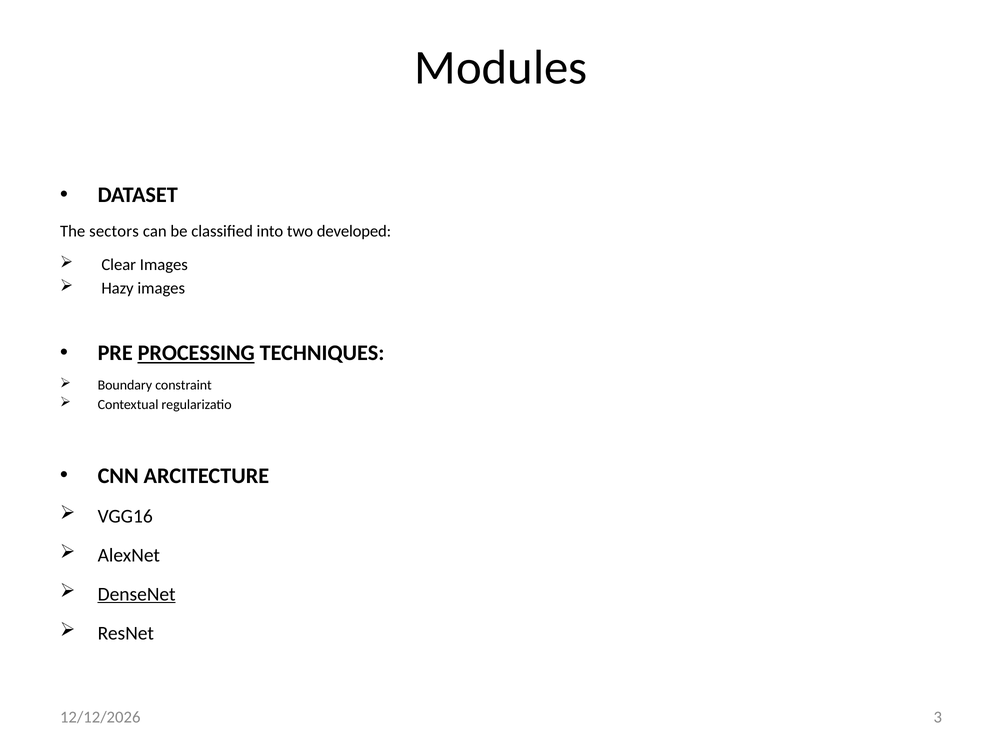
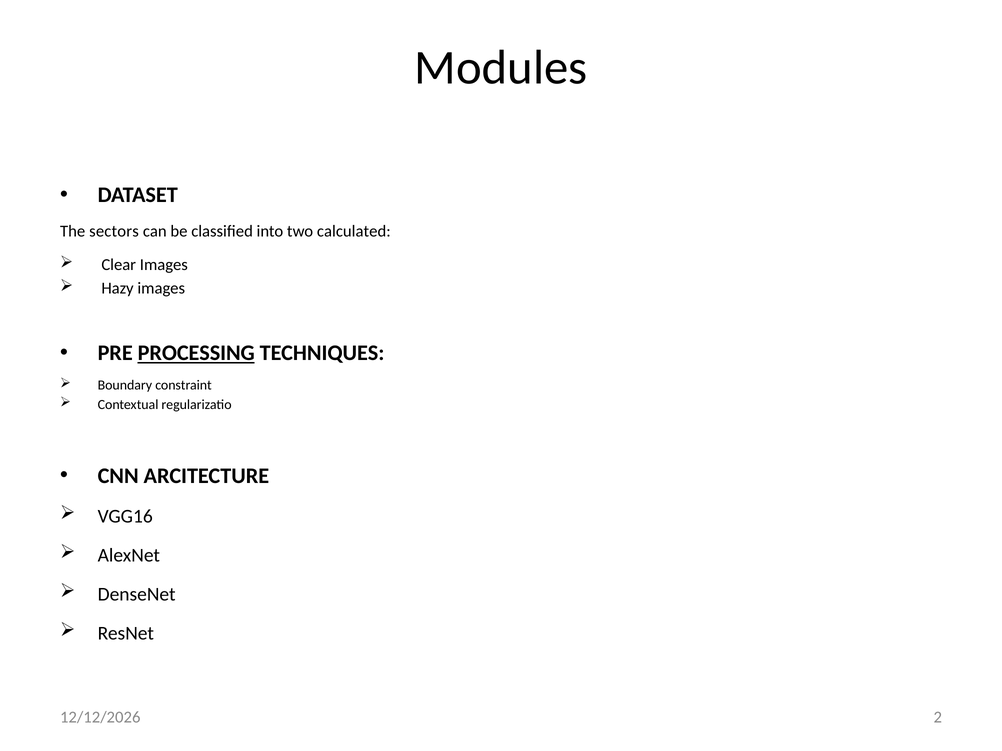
developed: developed -> calculated
DenseNet underline: present -> none
3: 3 -> 2
